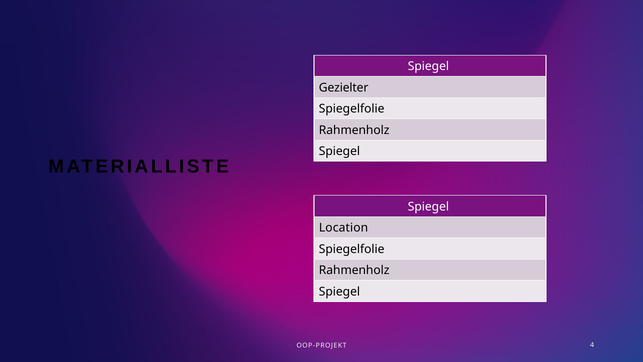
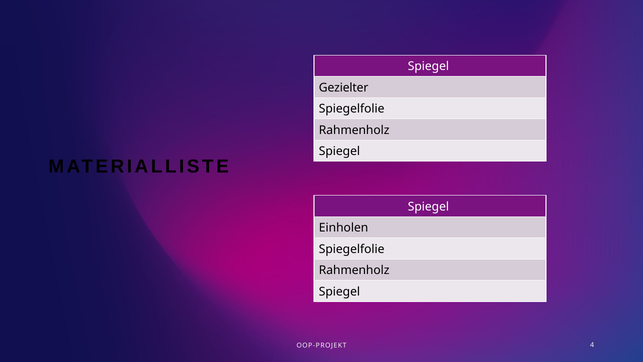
Location: Location -> Einholen
